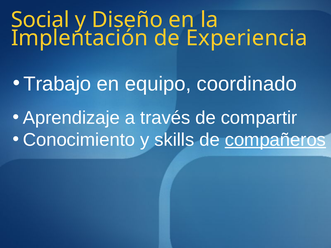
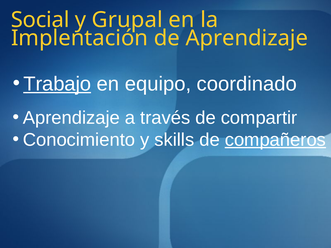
Diseño: Diseño -> Grupal
de Experiencia: Experiencia -> Aprendizaje
Trabajo underline: none -> present
